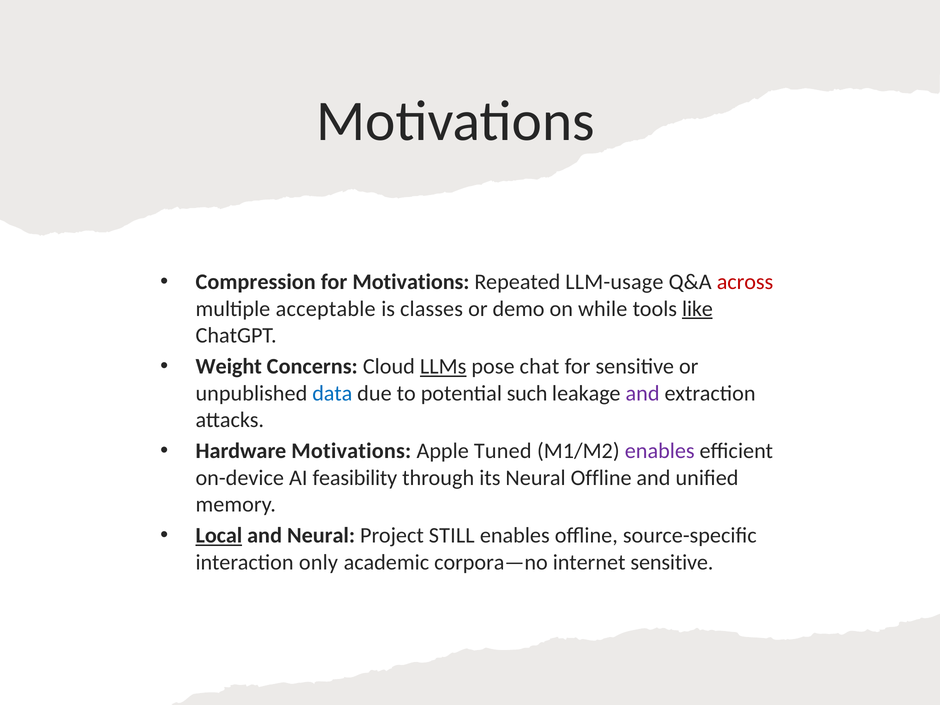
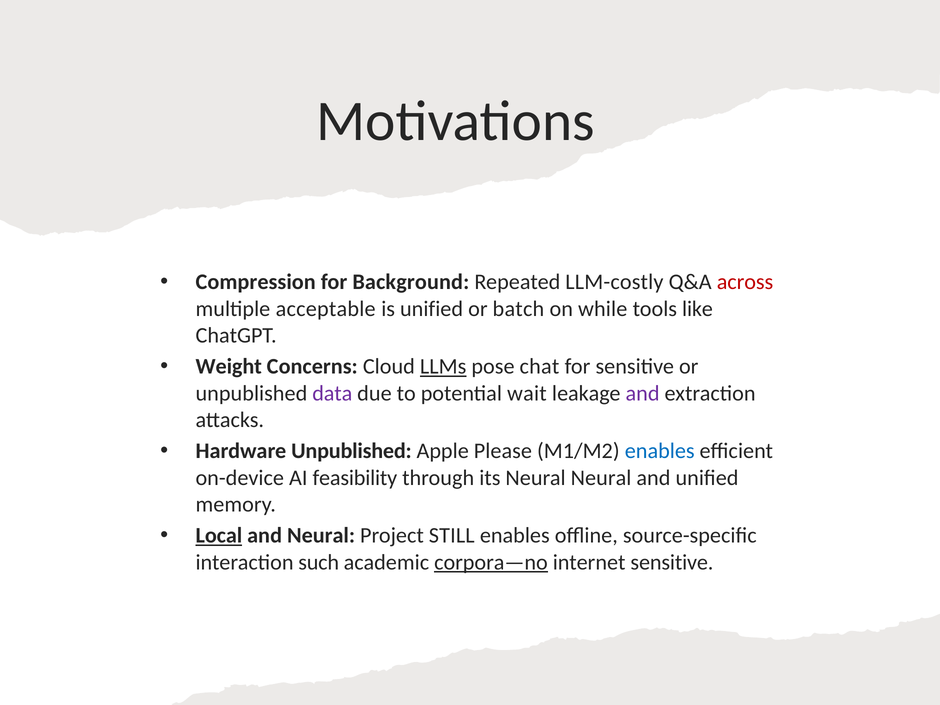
for Motivations: Motivations -> Background
LLM-usage: LLM-usage -> LLM-costly
is classes: classes -> unified
demo: demo -> batch
like underline: present -> none
data colour: blue -> purple
such: such -> wait
Hardware Motivations: Motivations -> Unpublished
Tuned: Tuned -> Please
enables at (660, 451) colour: purple -> blue
Neural Offline: Offline -> Neural
only: only -> such
corpora—no underline: none -> present
